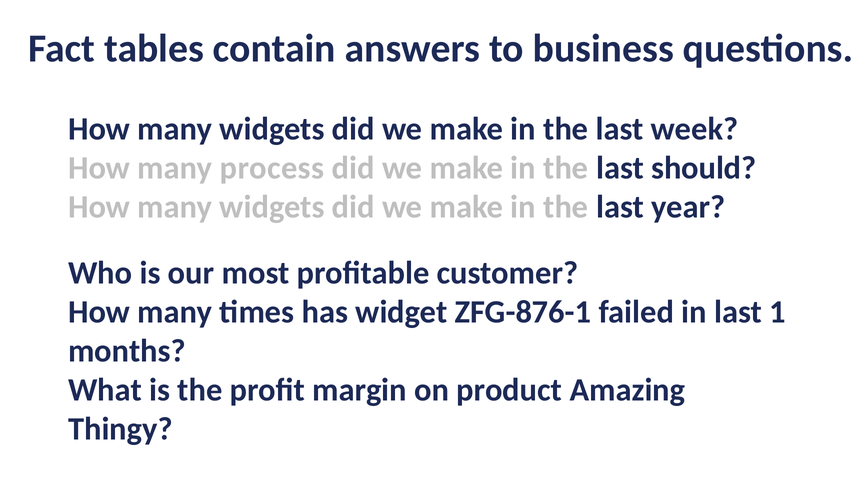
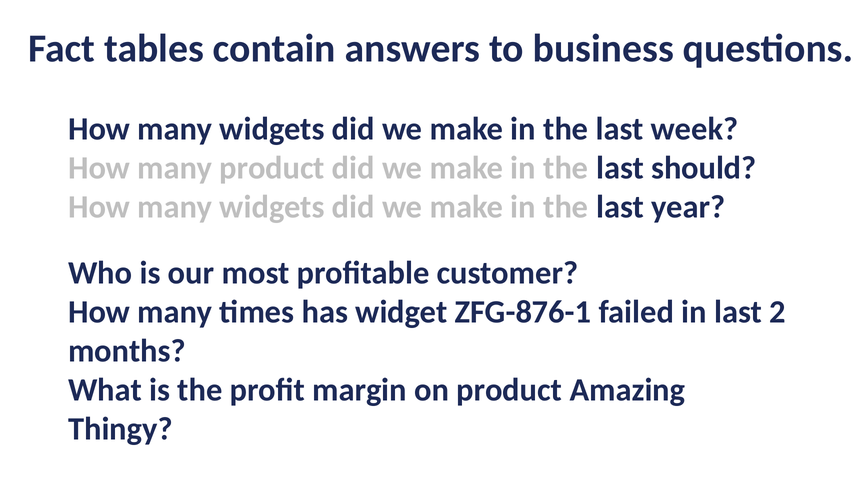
many process: process -> product
1: 1 -> 2
